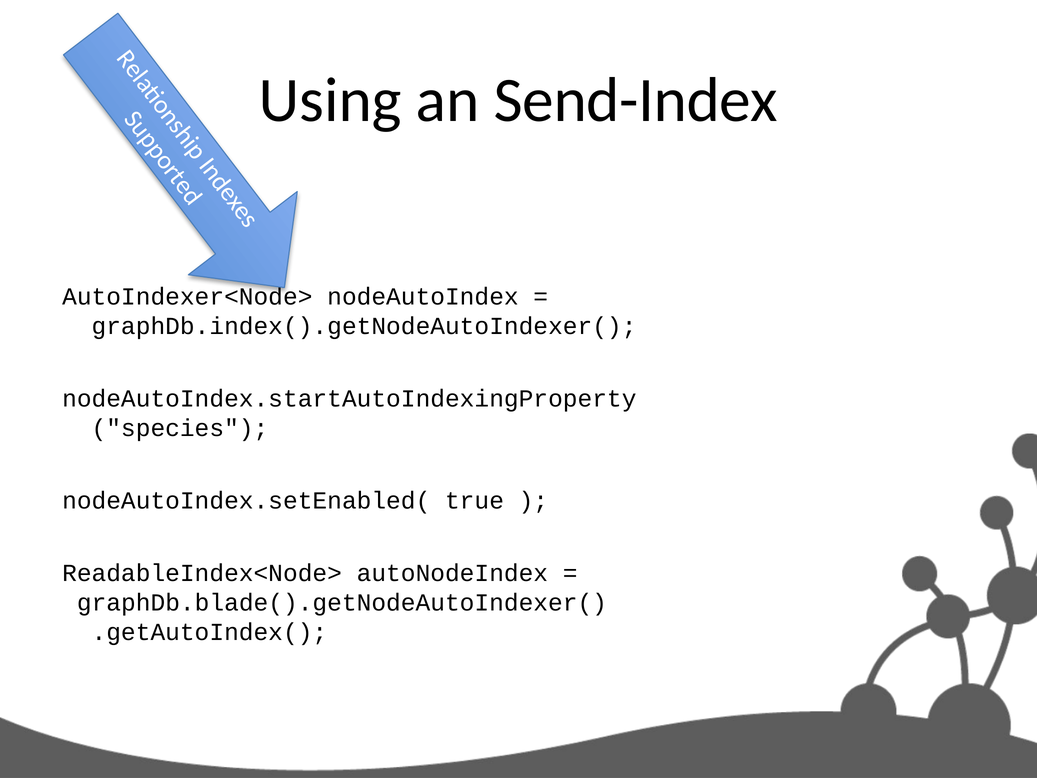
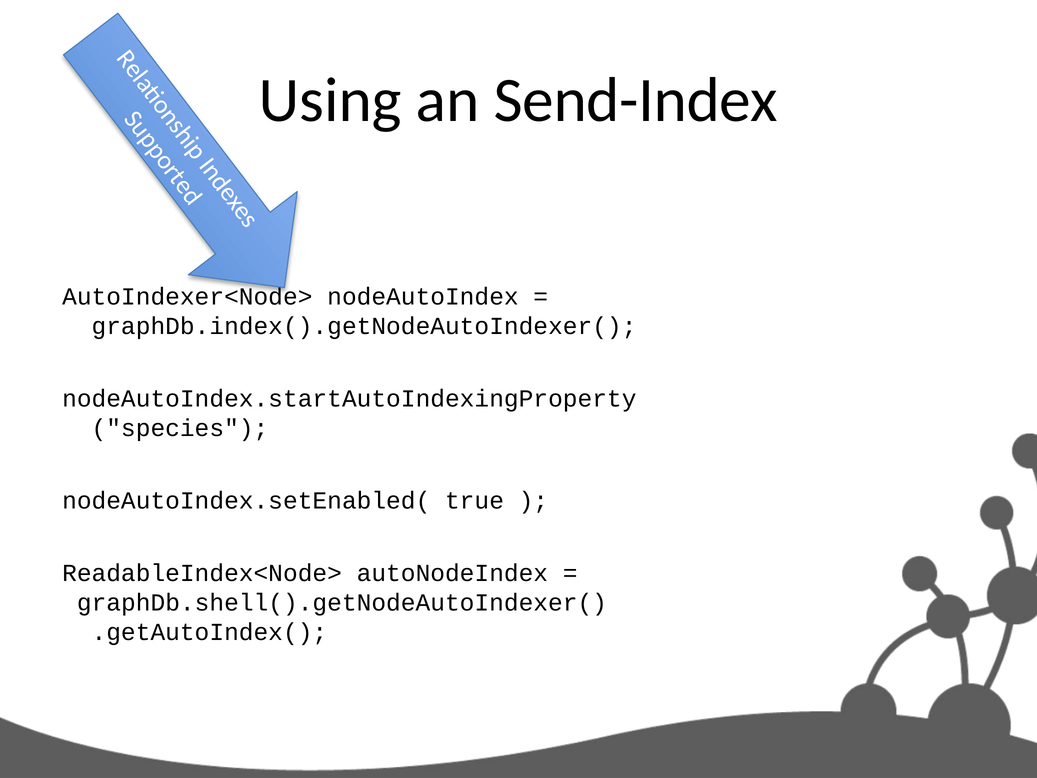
graphDb.blade().getNodeAutoIndexer(: graphDb.blade().getNodeAutoIndexer( -> graphDb.shell().getNodeAutoIndexer(
